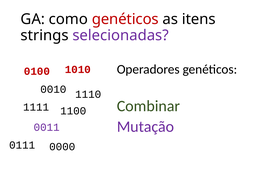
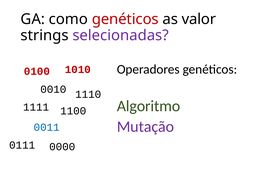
itens: itens -> valor
Combinar: Combinar -> Algoritmo
0011 colour: purple -> blue
